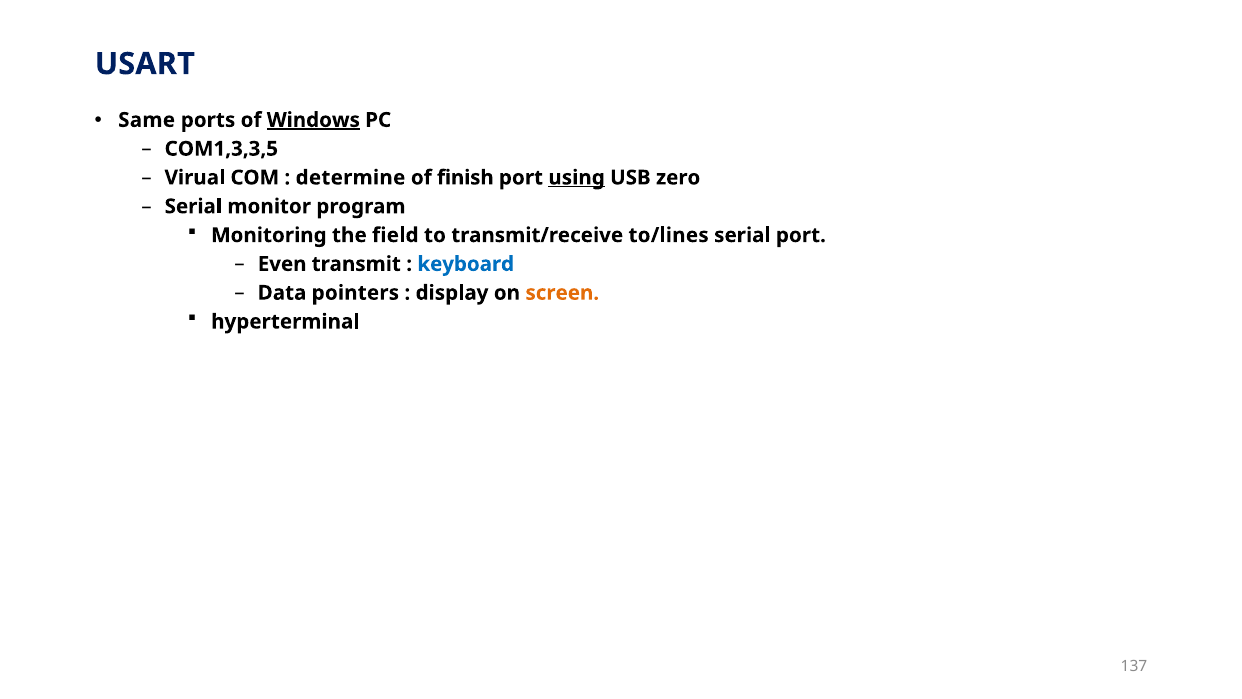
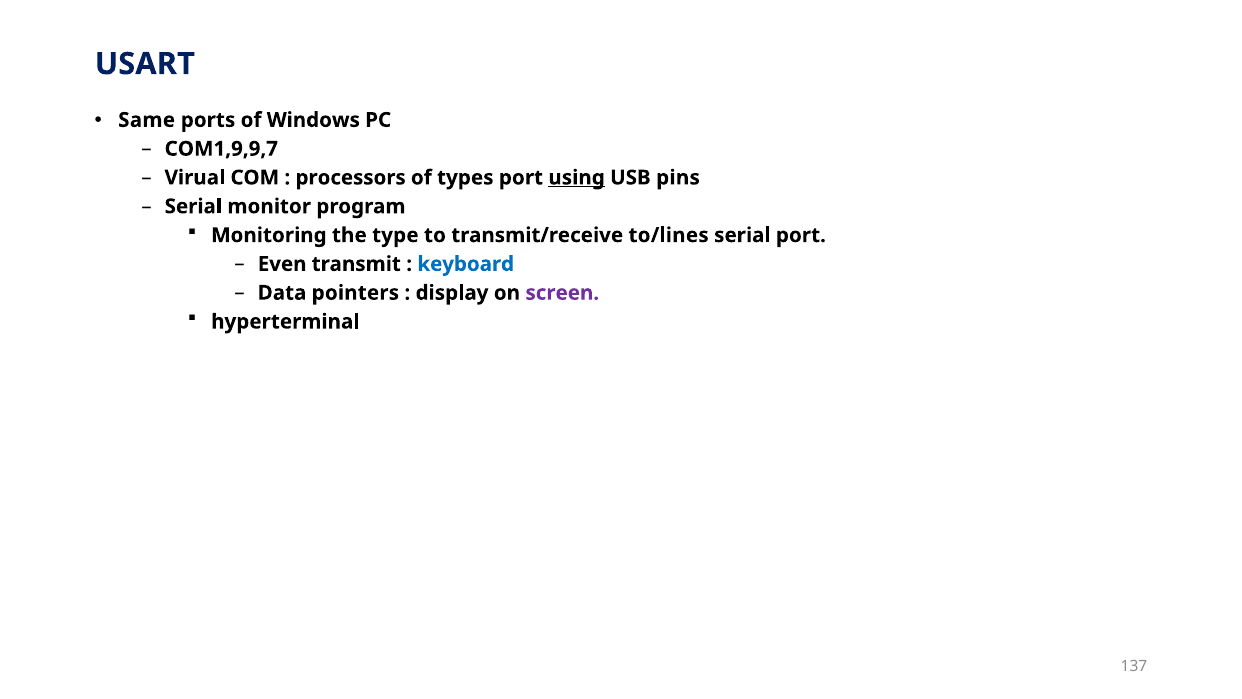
Windows underline: present -> none
COM1,3,3,5: COM1,3,3,5 -> COM1,9,9,7
determine: determine -> processors
finish: finish -> types
zero: zero -> pins
field: field -> type
screen colour: orange -> purple
